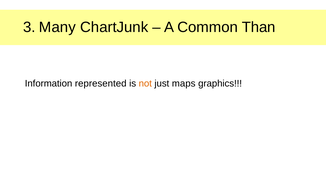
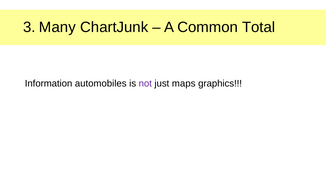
Than: Than -> Total
represented: represented -> automobiles
not colour: orange -> purple
